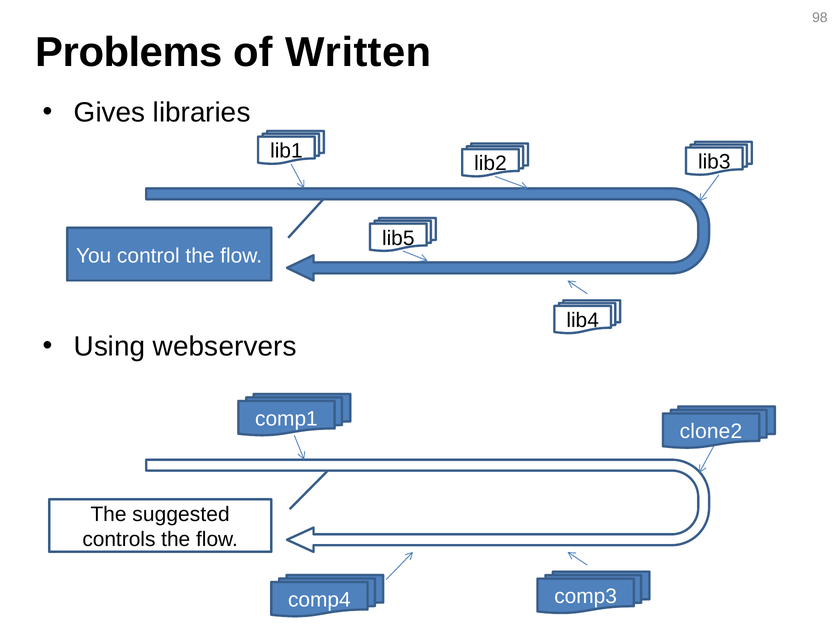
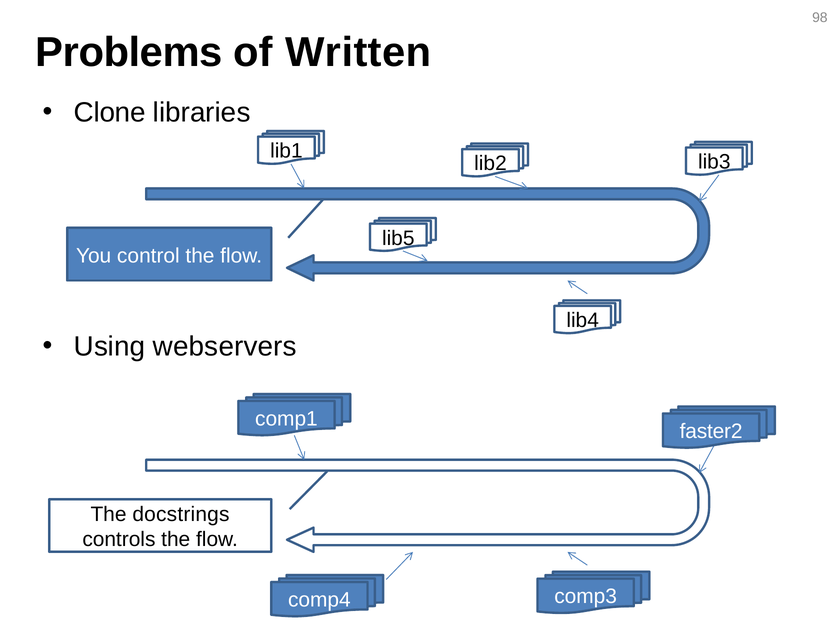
Gives: Gives -> Clone
clone2: clone2 -> faster2
suggested: suggested -> docstrings
